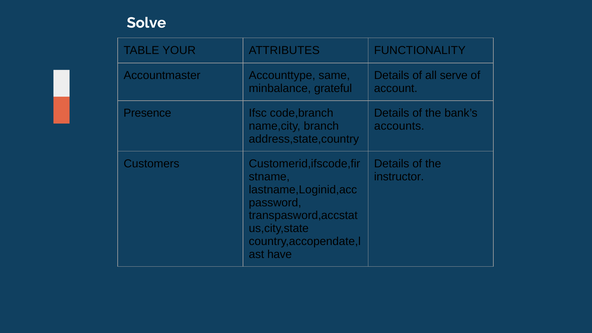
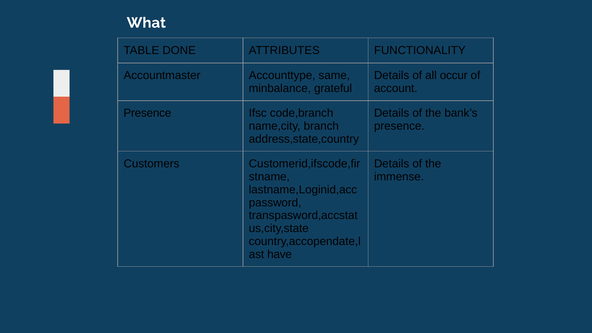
Solve: Solve -> What
YOUR: YOUR -> DONE
serve: serve -> occur
accounts at (399, 126): accounts -> presence
instructor: instructor -> immense
